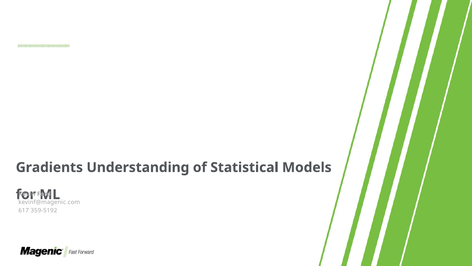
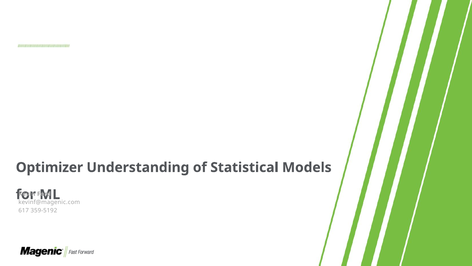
Gradients: Gradients -> Optimizer
